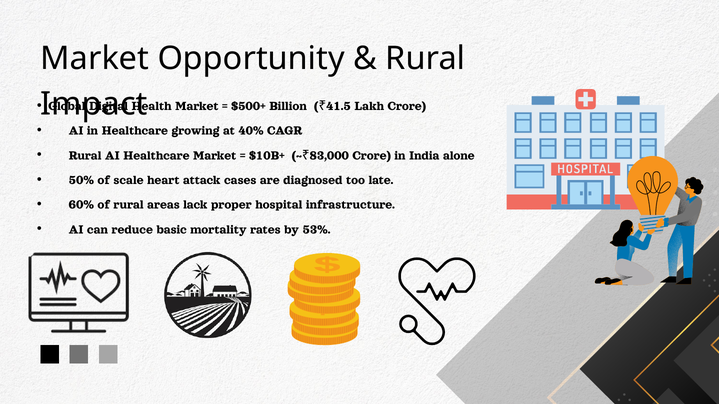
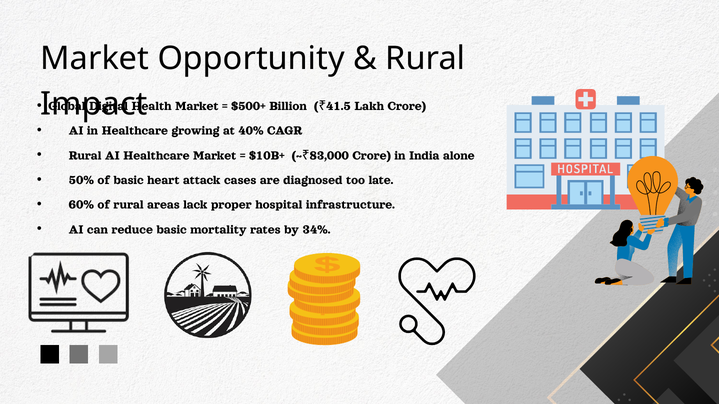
of scale: scale -> basic
53%: 53% -> 34%
